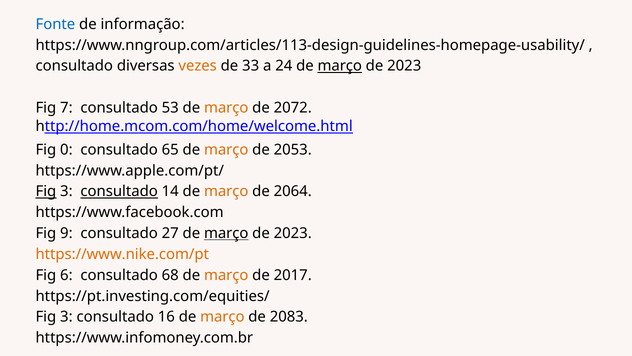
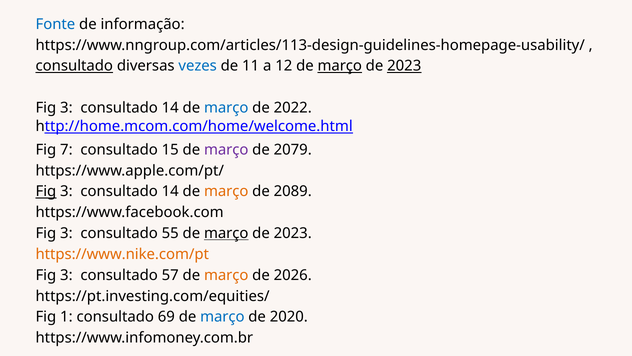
consultado at (74, 66) underline: none -> present
vezes colour: orange -> blue
33: 33 -> 11
24: 24 -> 12
2023 at (404, 66) underline: none -> present
7 at (66, 108): 7 -> 3
53 at (170, 108): 53 -> 14
março at (226, 108) colour: orange -> blue
2072: 2072 -> 2022
0: 0 -> 7
65: 65 -> 15
março at (226, 149) colour: orange -> purple
2053: 2053 -> 2079
consultado at (119, 191) underline: present -> none
2064: 2064 -> 2089
9 at (66, 233): 9 -> 3
27: 27 -> 55
6 at (66, 275): 6 -> 3
68: 68 -> 57
2017: 2017 -> 2026
3 at (66, 317): 3 -> 1
16: 16 -> 69
março at (222, 317) colour: orange -> blue
2083: 2083 -> 2020
